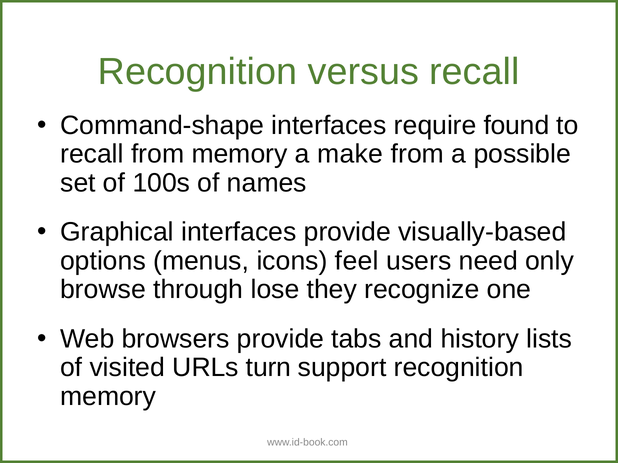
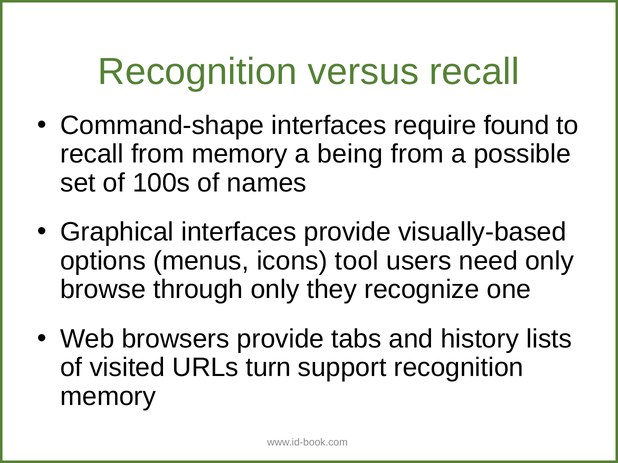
make: make -> being
feel: feel -> tool
through lose: lose -> only
